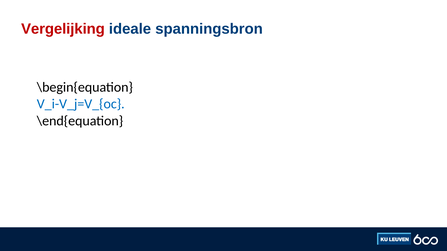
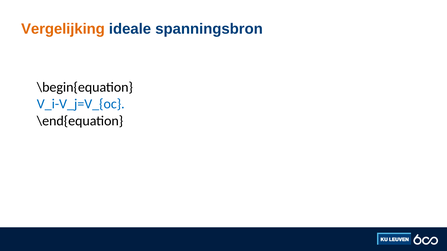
Vergelijking colour: red -> orange
